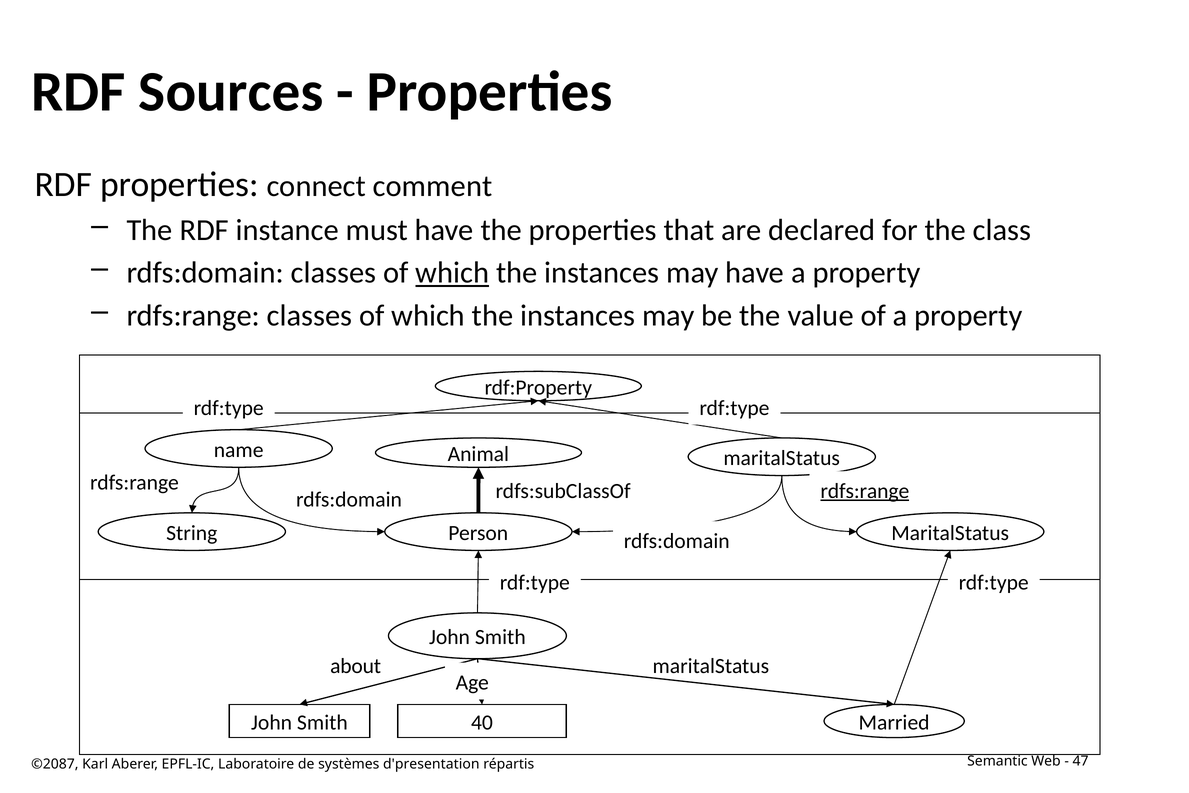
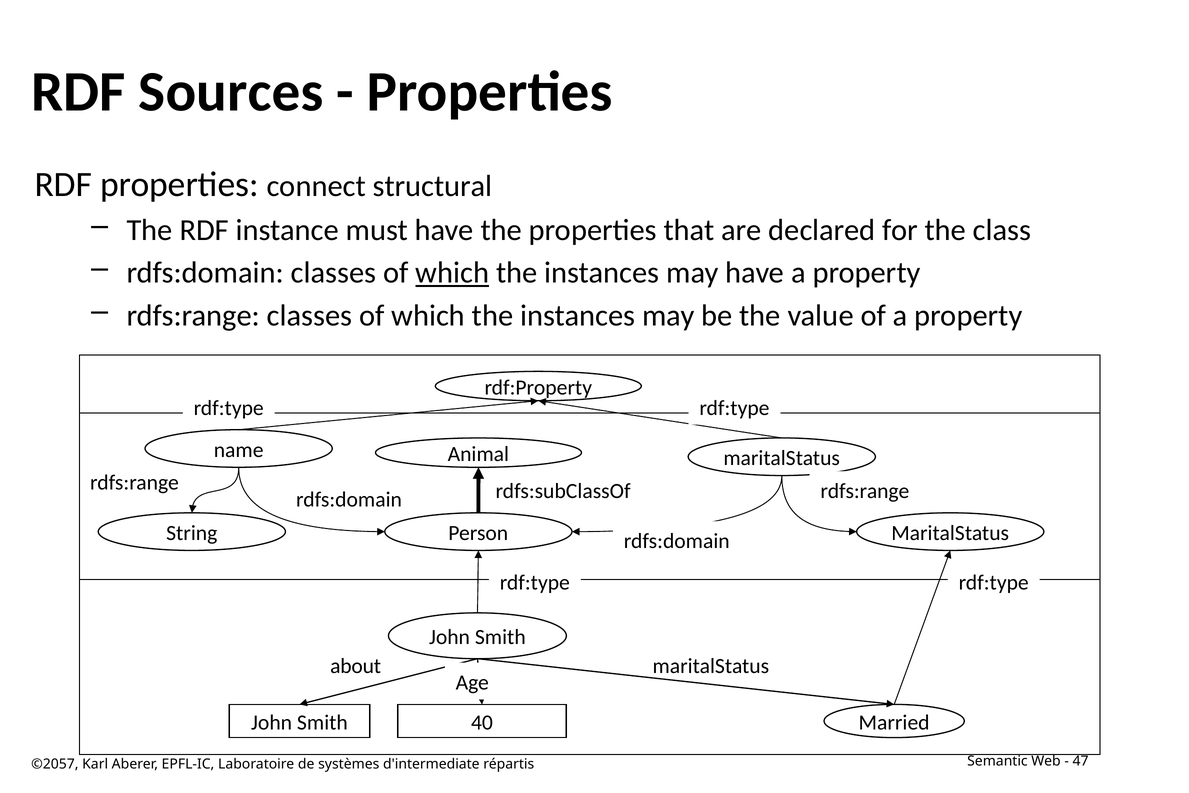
comment: comment -> structural
rdfs:range at (865, 491) underline: present -> none
©2087: ©2087 -> ©2057
d'presentation: d'presentation -> d'intermediate
